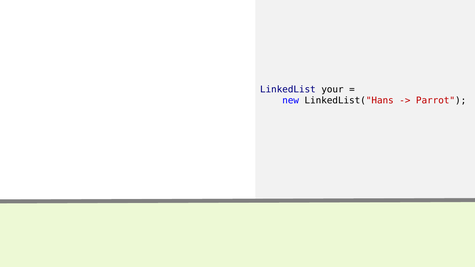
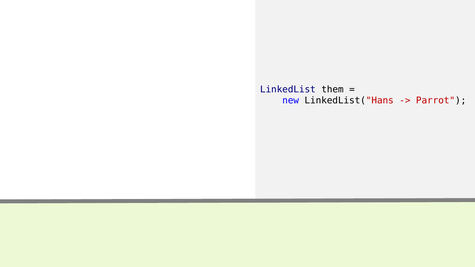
your: your -> them
